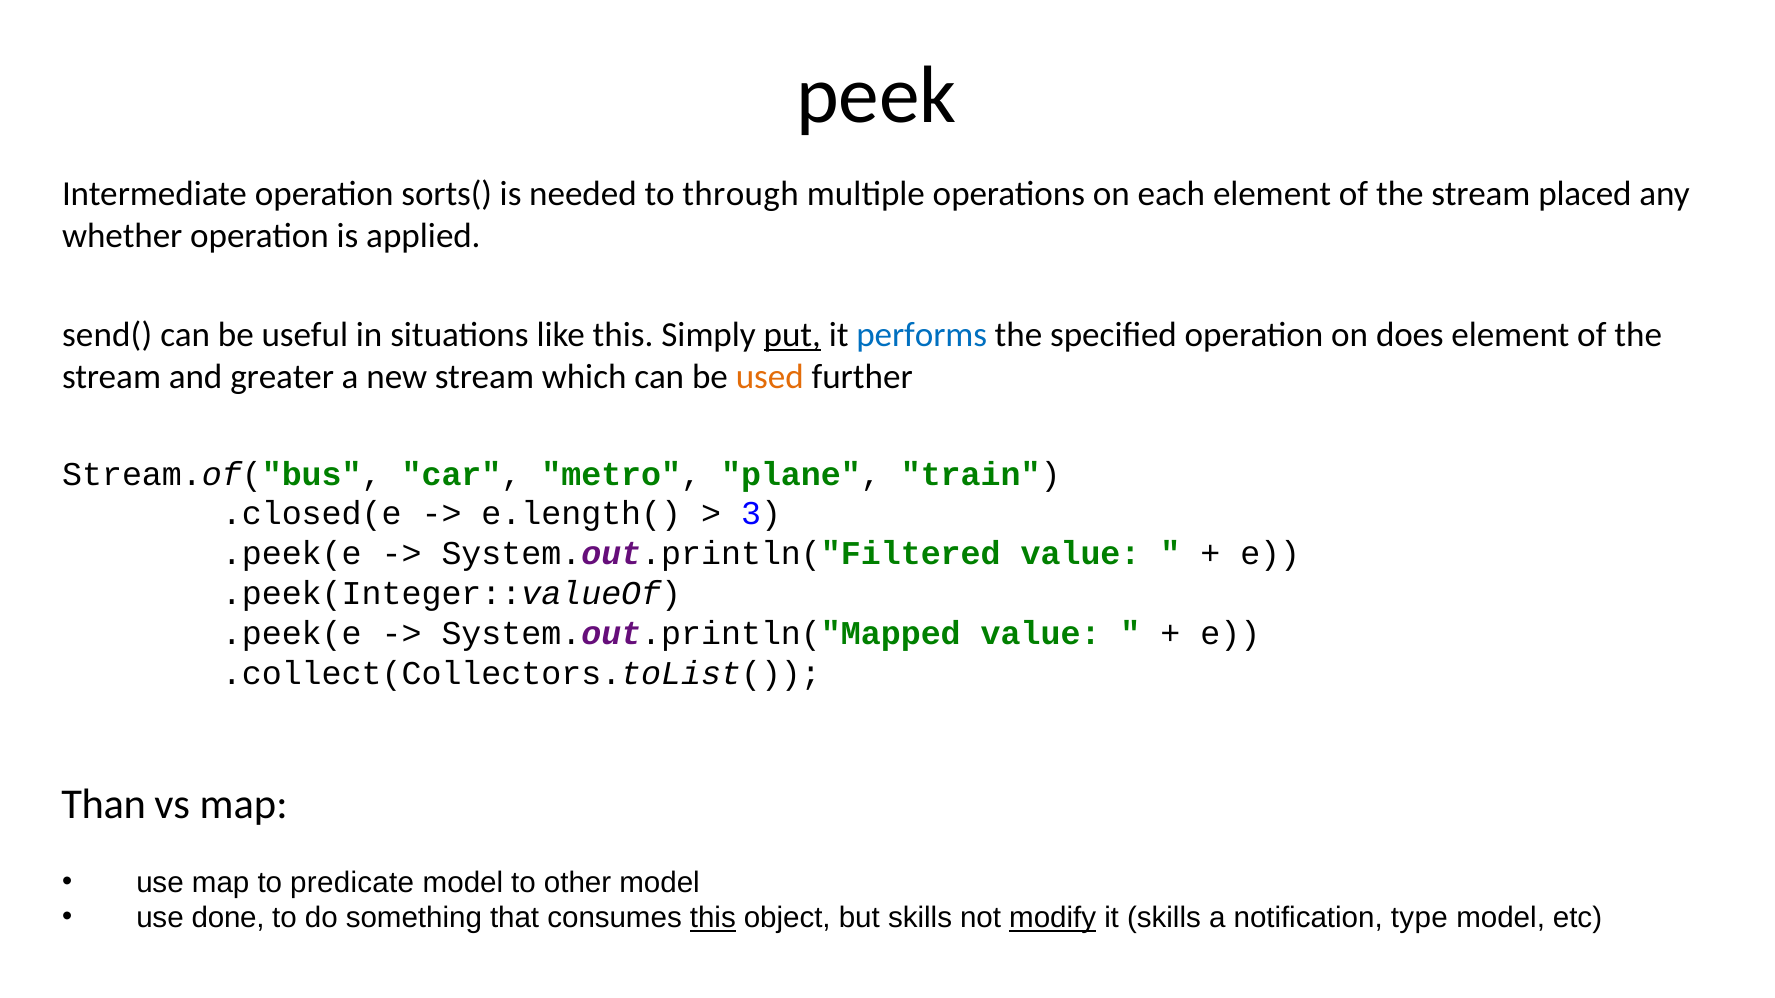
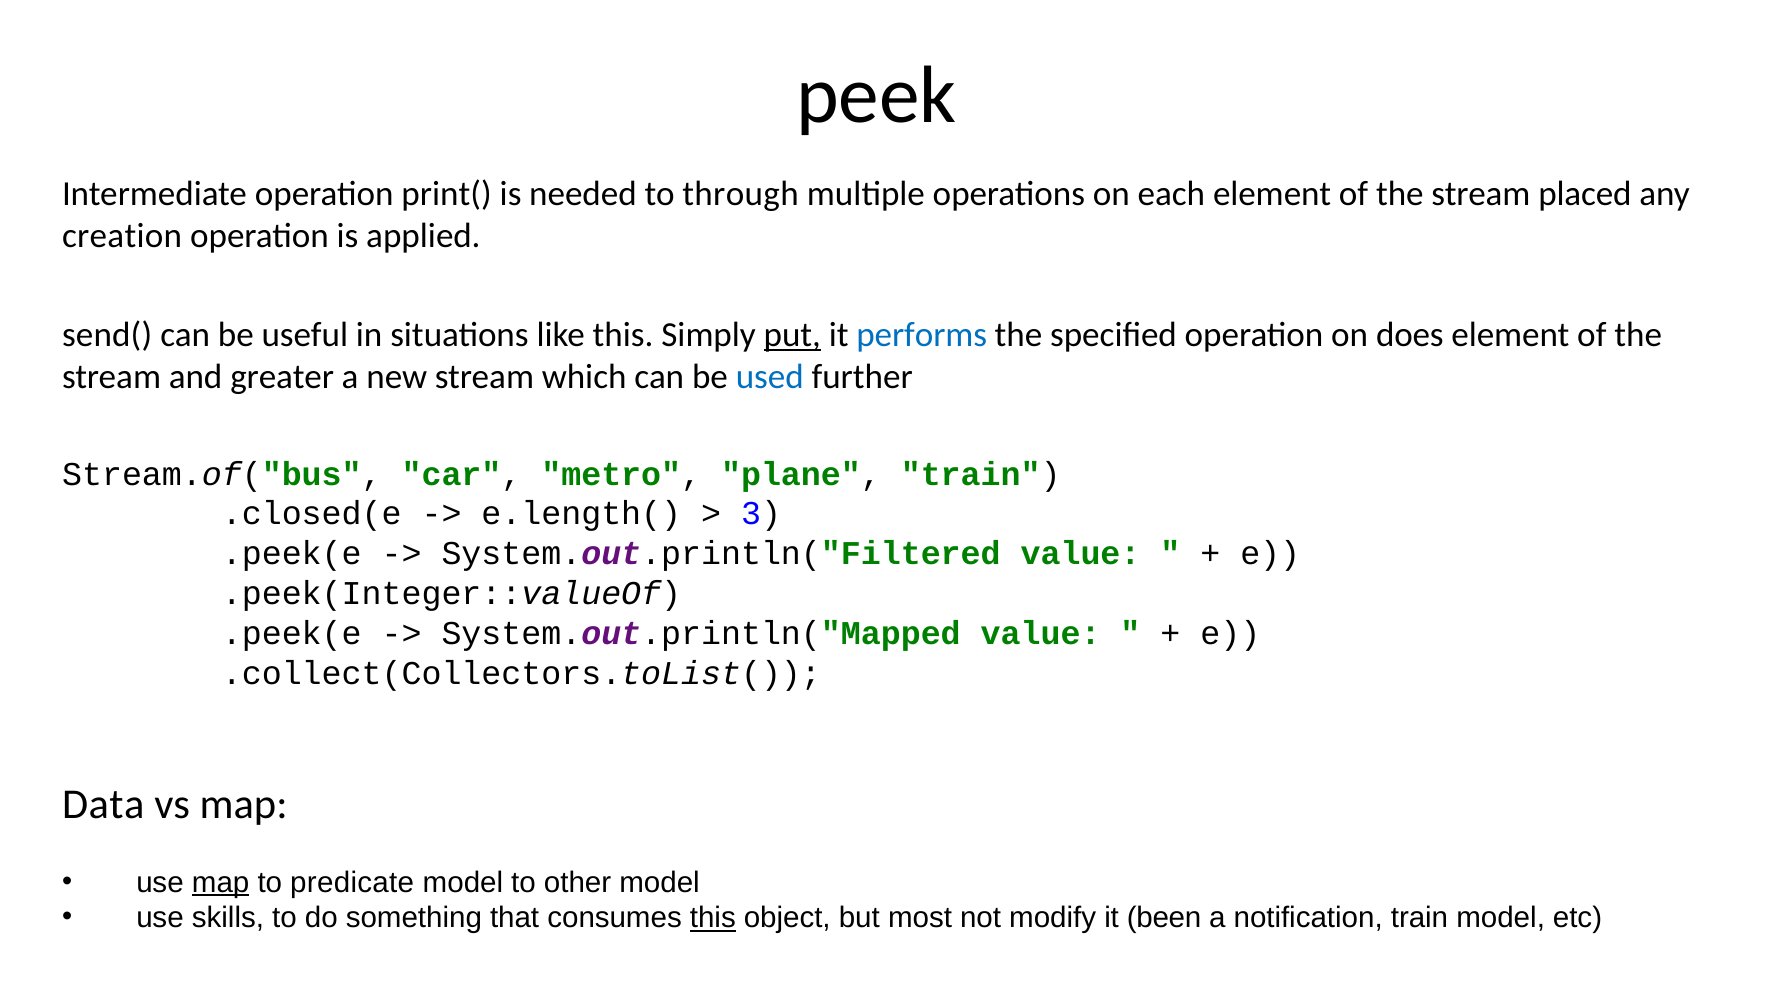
sorts(: sorts( -> print(
whether: whether -> creation
used colour: orange -> blue
Than: Than -> Data
map at (221, 883) underline: none -> present
done: done -> skills
but skills: skills -> most
modify underline: present -> none
it skills: skills -> been
notification type: type -> train
